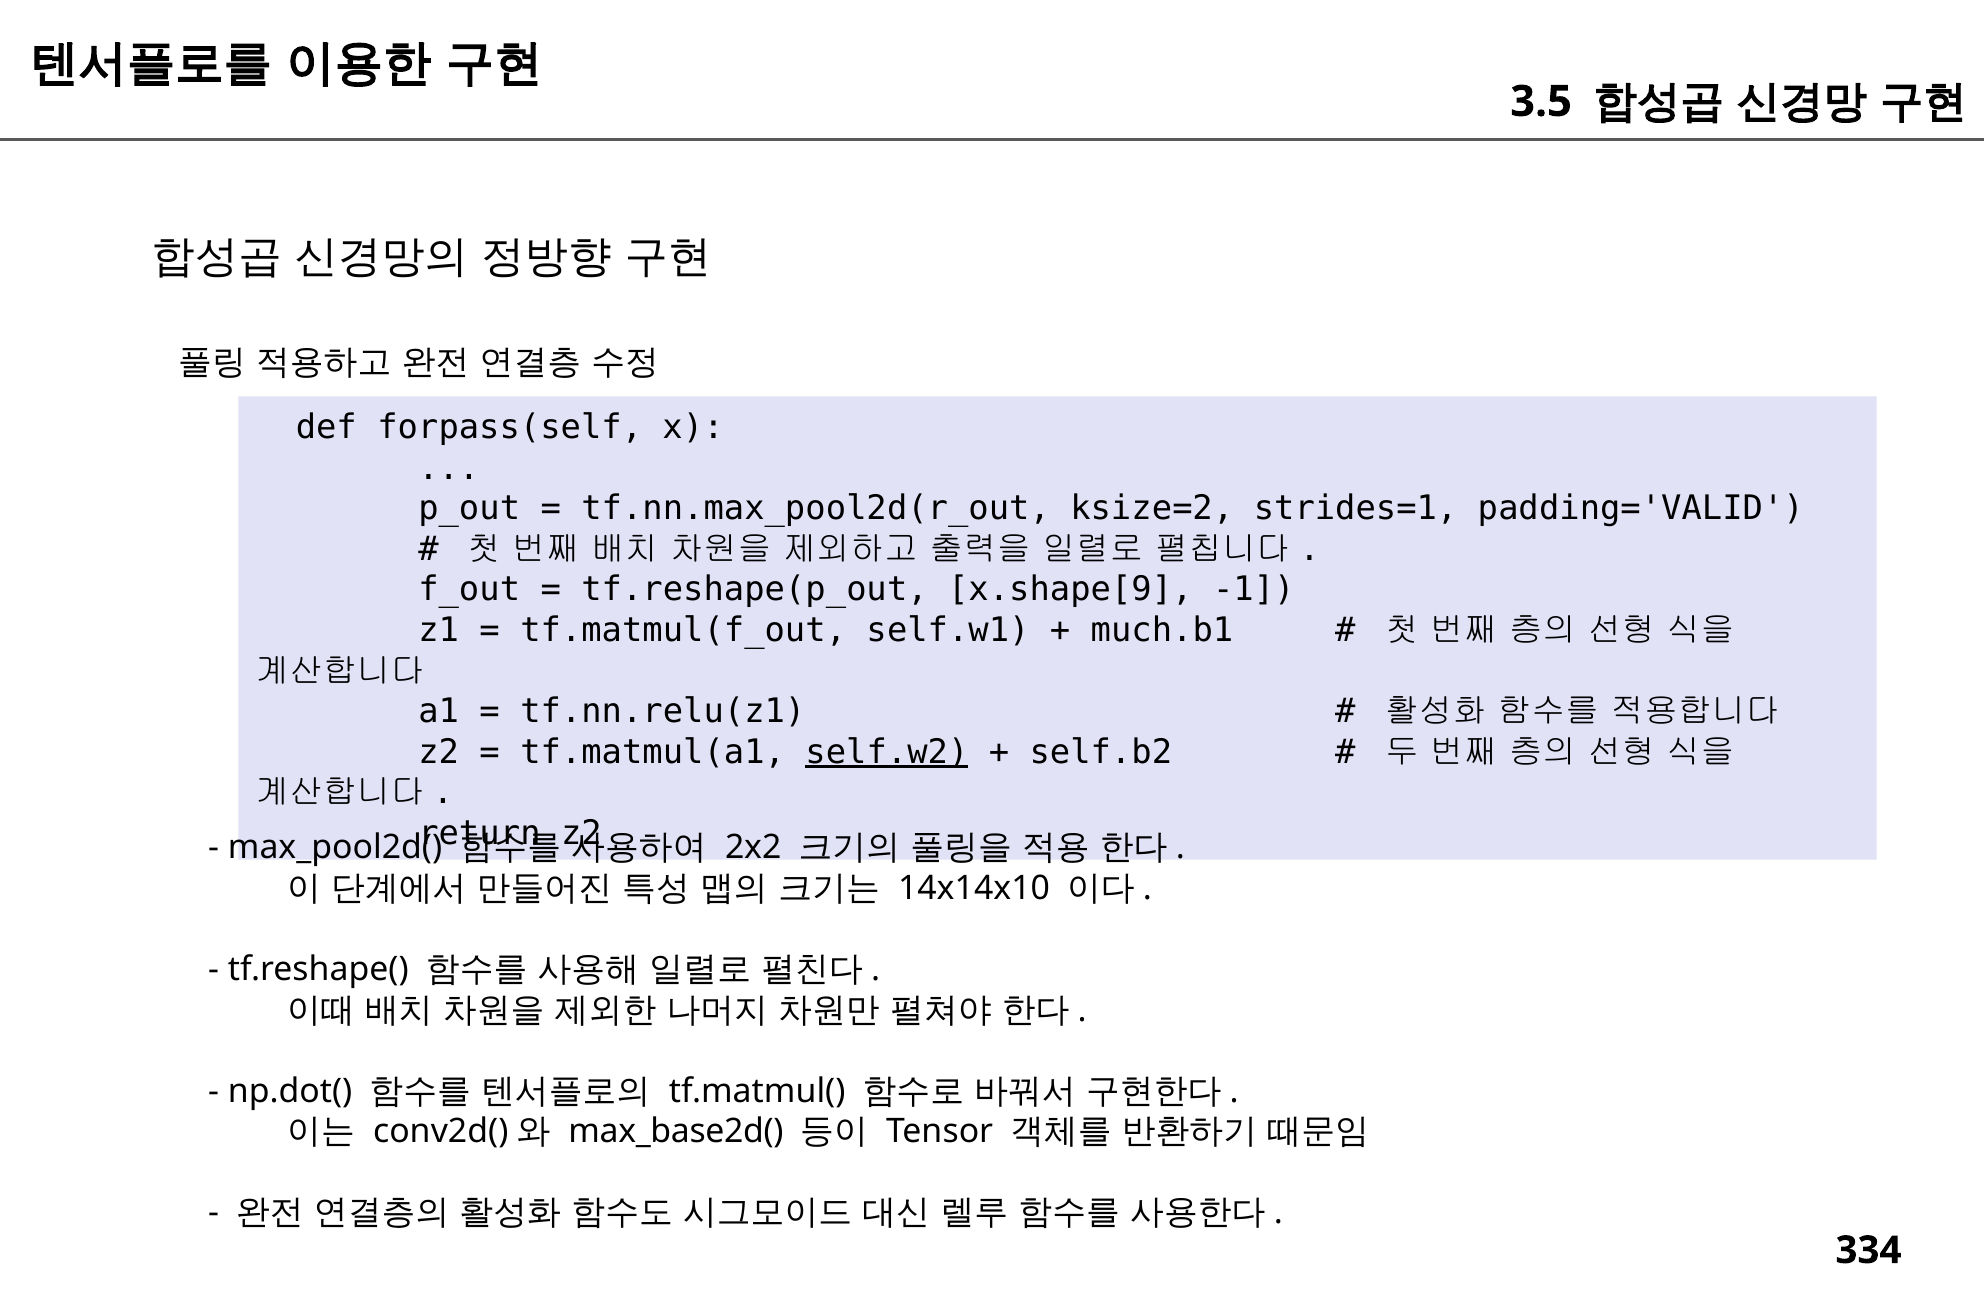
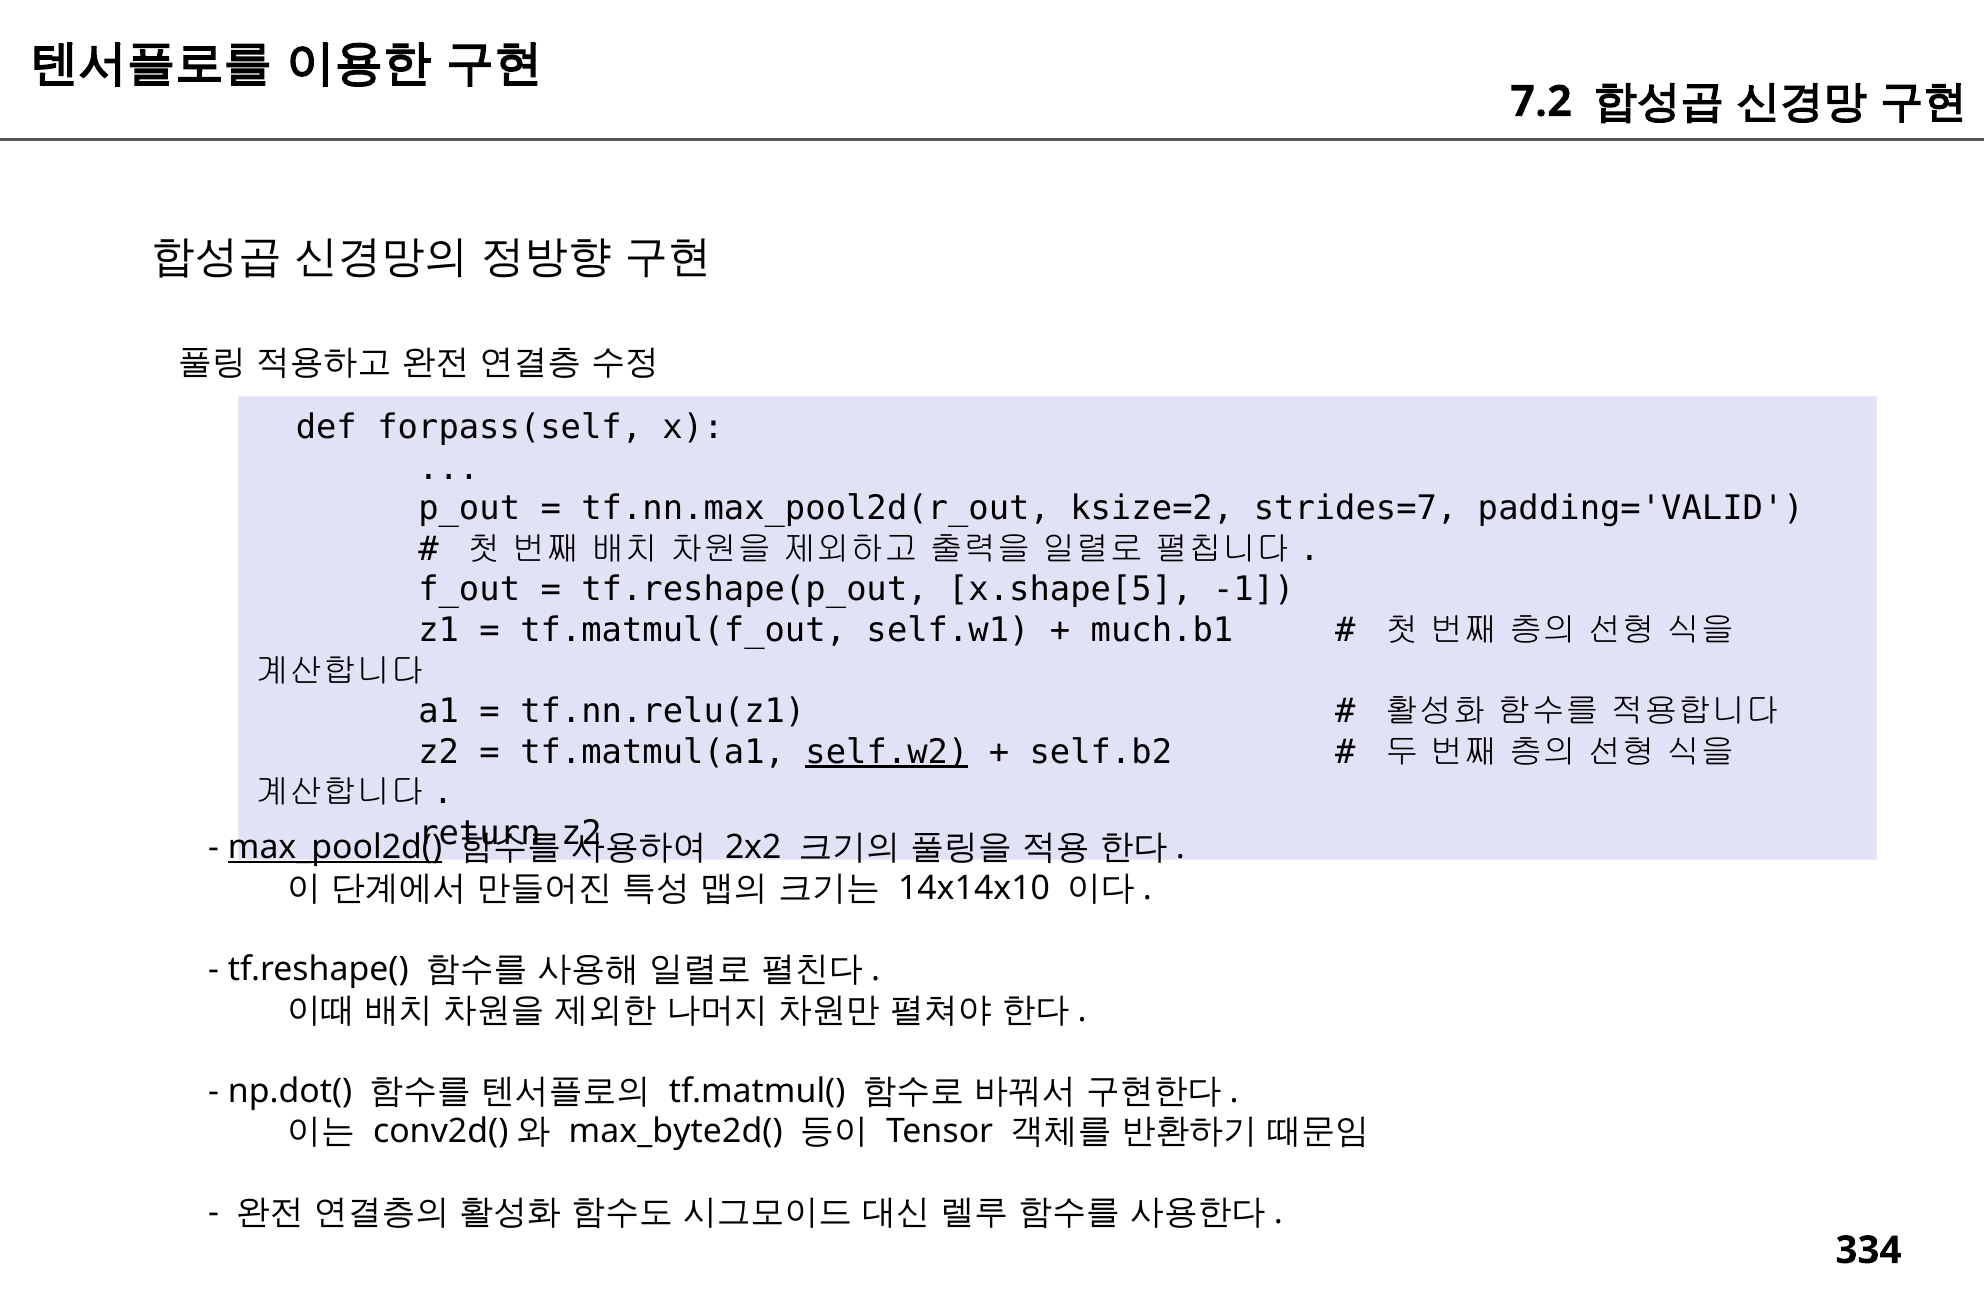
3.5: 3.5 -> 7.2
strides=1: strides=1 -> strides=7
x.shape[9: x.shape[9 -> x.shape[5
max_pool2d( underline: none -> present
max_base2d(: max_base2d( -> max_byte2d(
